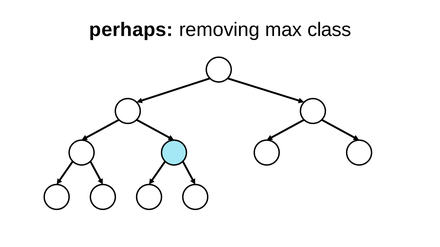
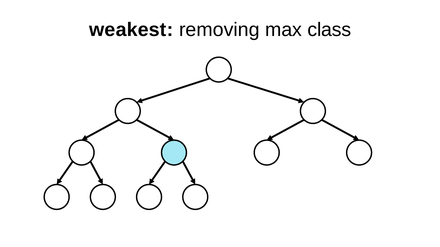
perhaps: perhaps -> weakest
